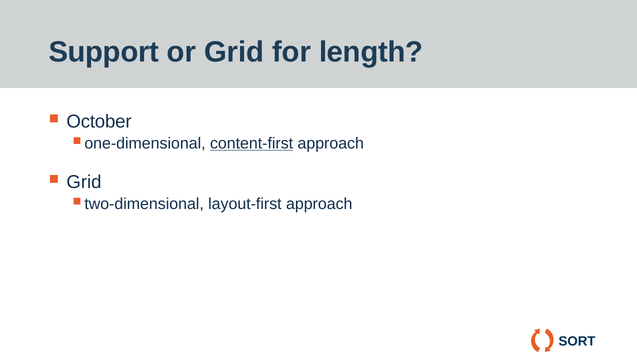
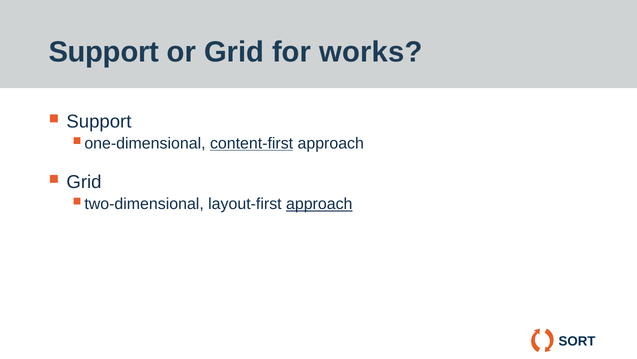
length: length -> works
October at (99, 121): October -> Support
approach at (319, 204) underline: none -> present
